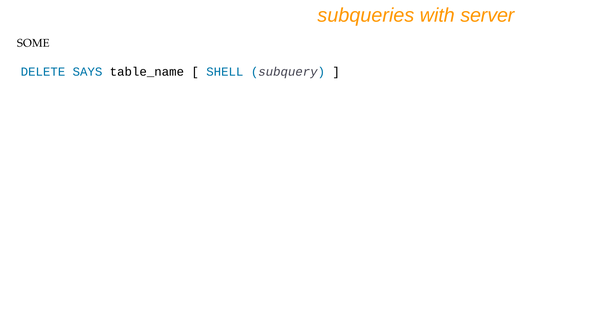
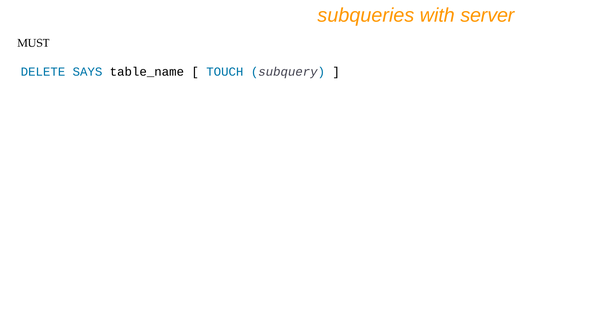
SOME: SOME -> MUST
SHELL: SHELL -> TOUCH
